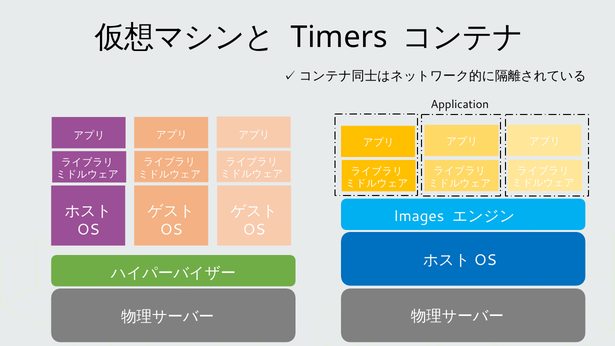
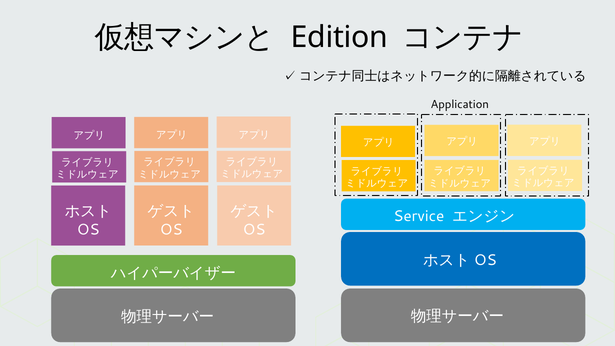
Timers: Timers -> Edition
Images: Images -> Service
